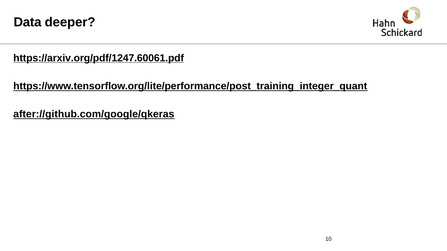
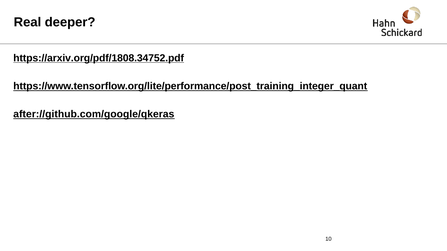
Data: Data -> Real
https://arxiv.org/pdf/1247.60061.pdf: https://arxiv.org/pdf/1247.60061.pdf -> https://arxiv.org/pdf/1808.34752.pdf
